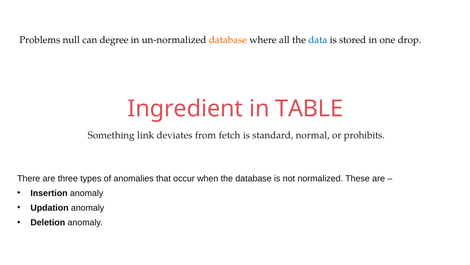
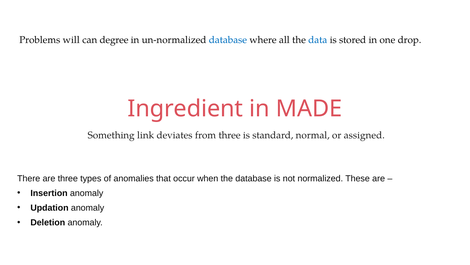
null: null -> will
database at (228, 40) colour: orange -> blue
TABLE: TABLE -> MADE
from fetch: fetch -> three
prohibits: prohibits -> assigned
